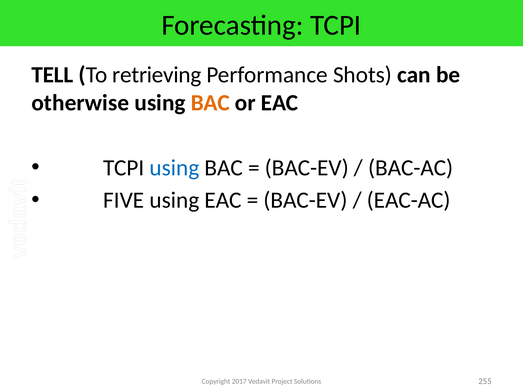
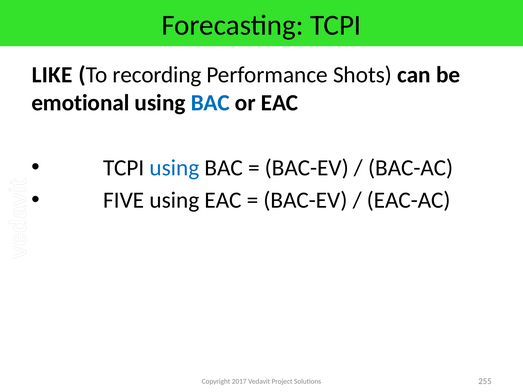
TELL: TELL -> LIKE
retrieving: retrieving -> recording
otherwise: otherwise -> emotional
BAC at (210, 103) colour: orange -> blue
